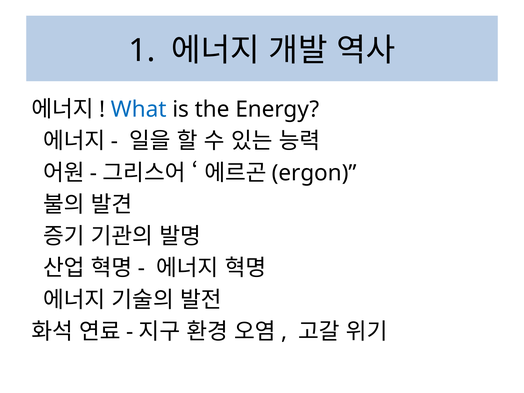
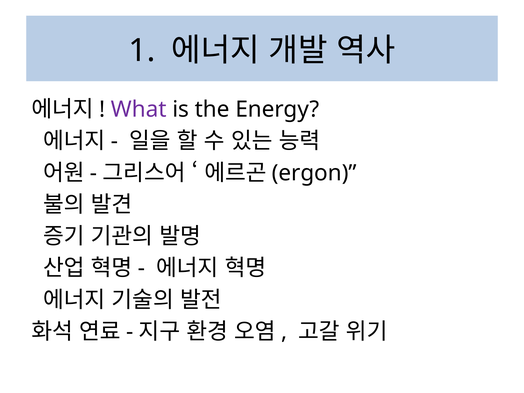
What colour: blue -> purple
